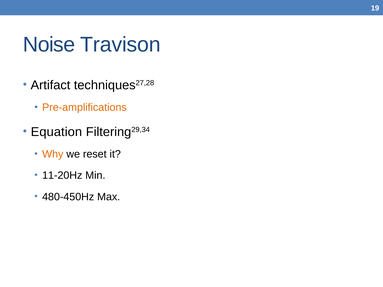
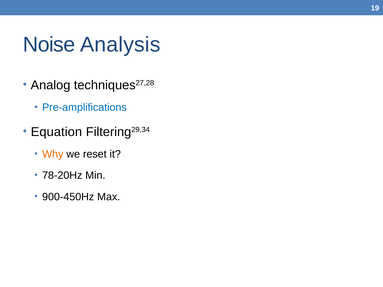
Travison: Travison -> Analysis
Artifact: Artifact -> Analog
Pre-amplifications colour: orange -> blue
11-20Hz: 11-20Hz -> 78-20Hz
480-450Hz: 480-450Hz -> 900-450Hz
